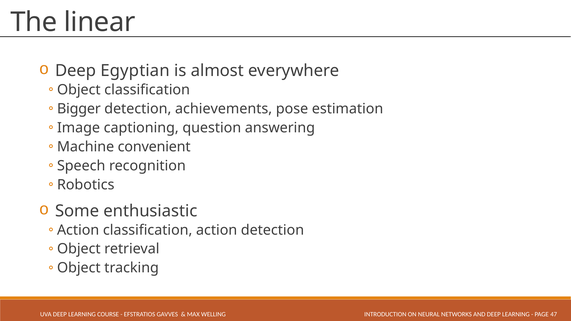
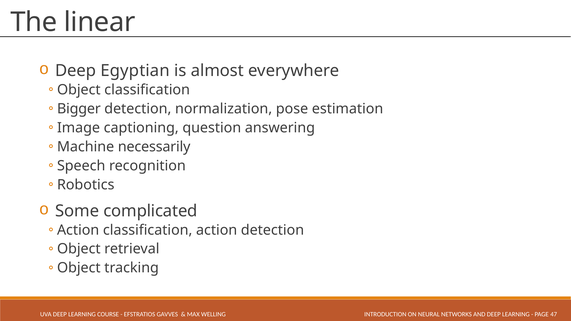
achievements: achievements -> normalization
convenient: convenient -> necessarily
enthusiastic: enthusiastic -> complicated
